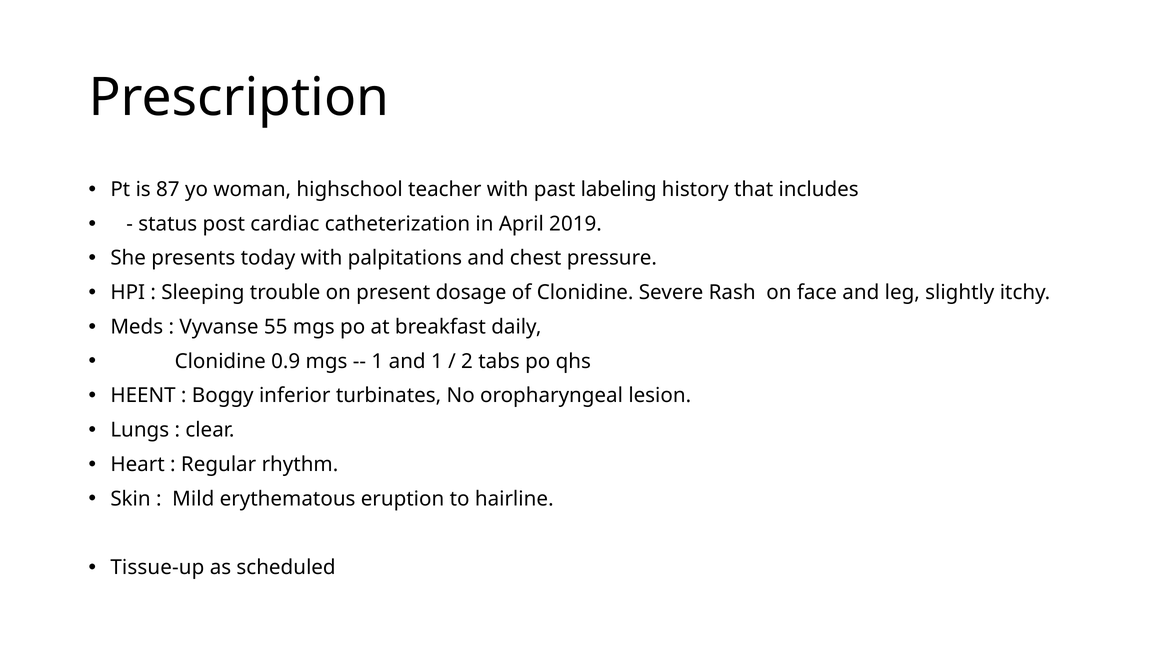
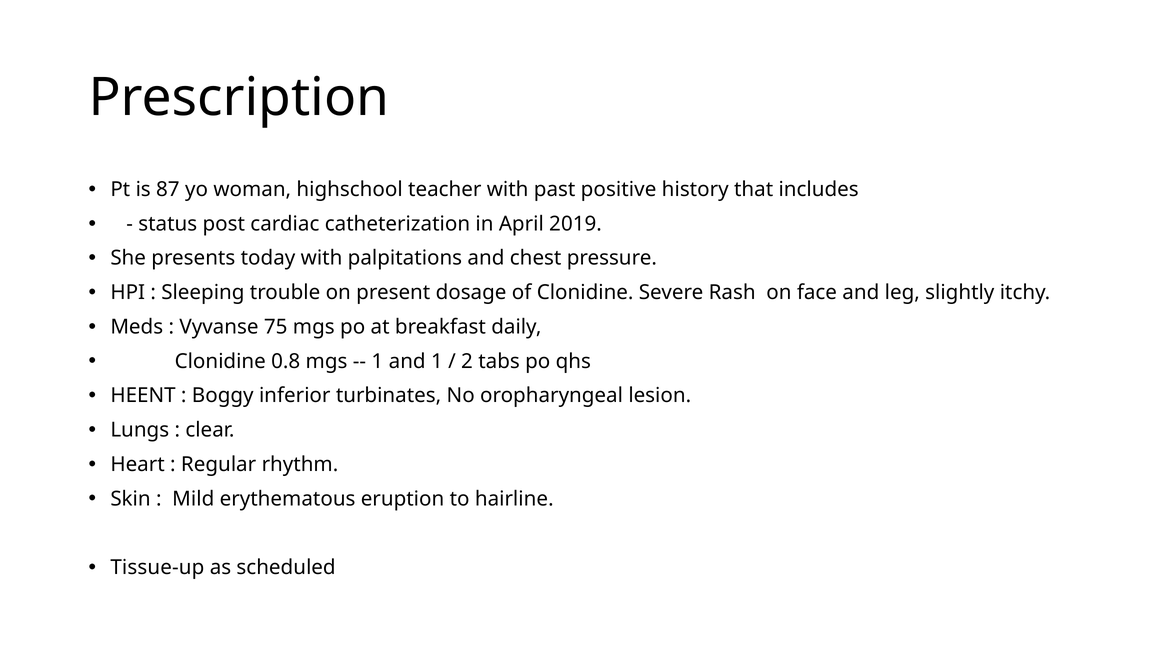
labeling: labeling -> positive
55: 55 -> 75
0.9: 0.9 -> 0.8
